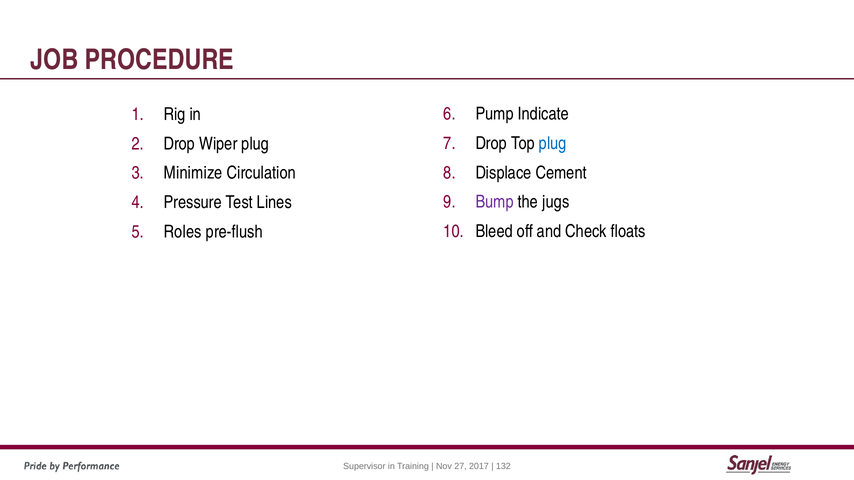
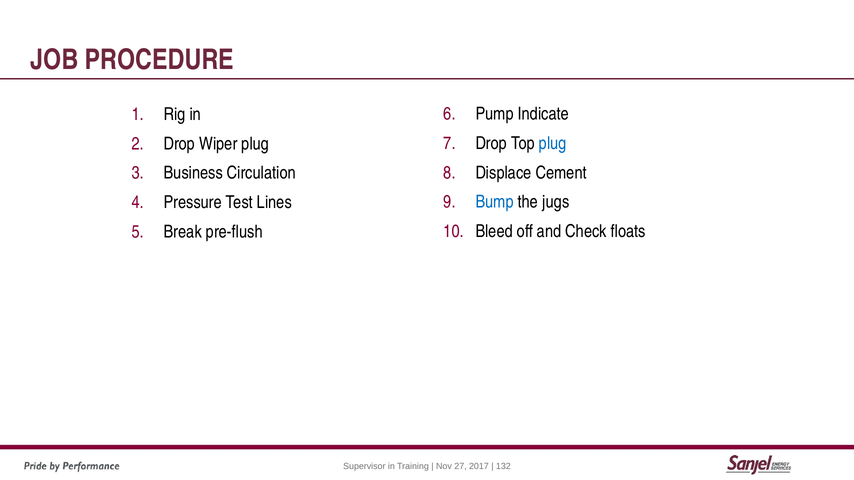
Minimize: Minimize -> Business
Bump colour: purple -> blue
Roles: Roles -> Break
